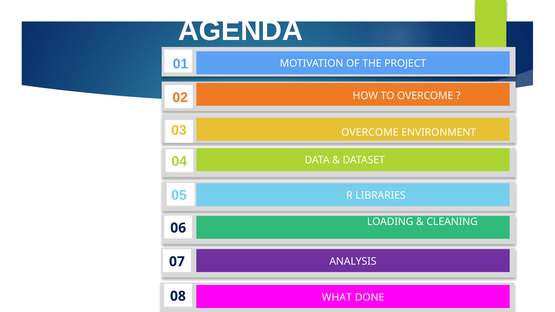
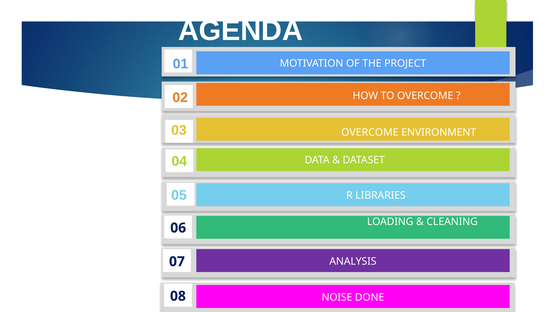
WHAT: WHAT -> NOISE
